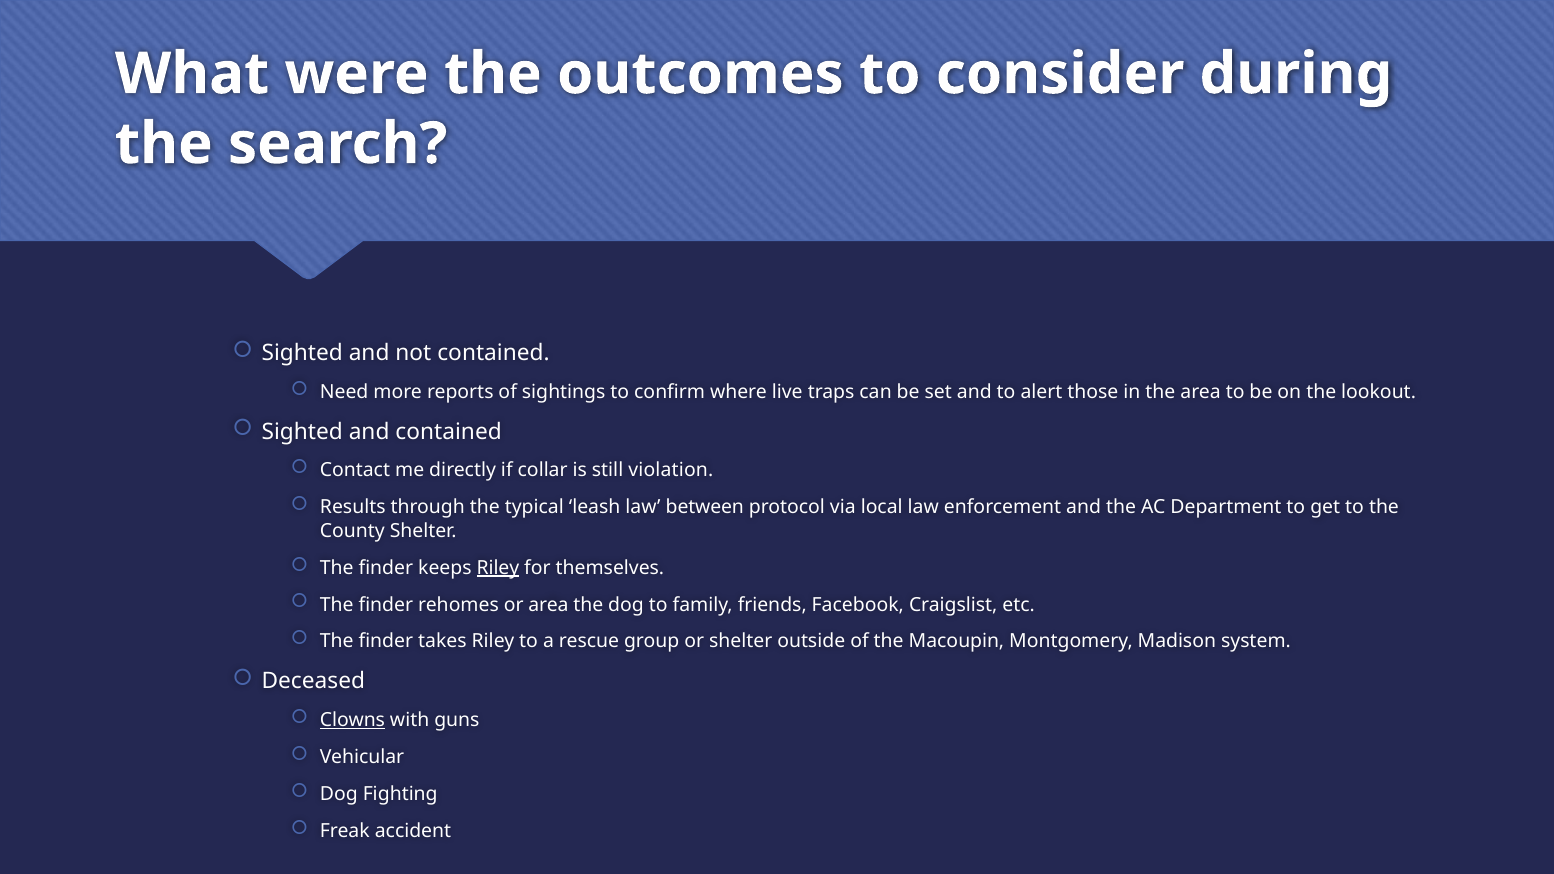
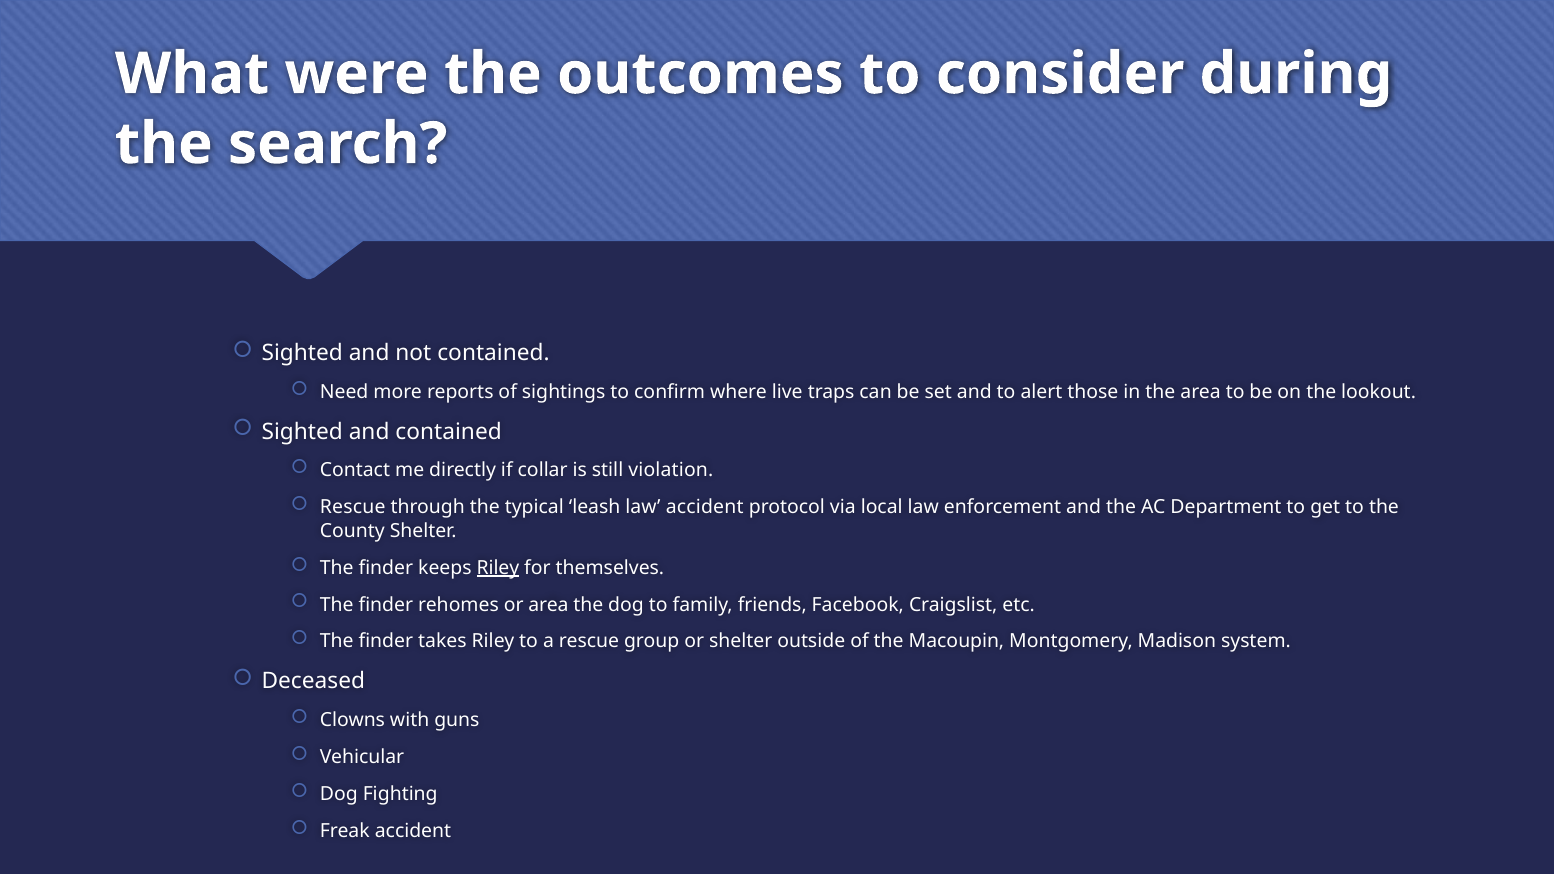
Results at (353, 508): Results -> Rescue
law between: between -> accident
Clowns underline: present -> none
